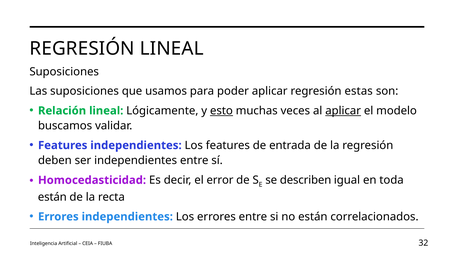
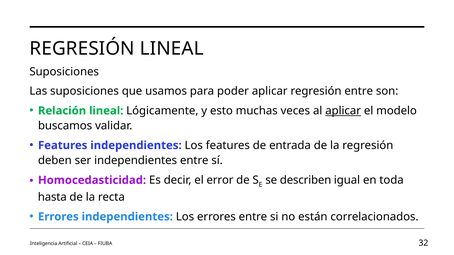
regresión estas: estas -> entre
esto underline: present -> none
están at (52, 197): están -> hasta
